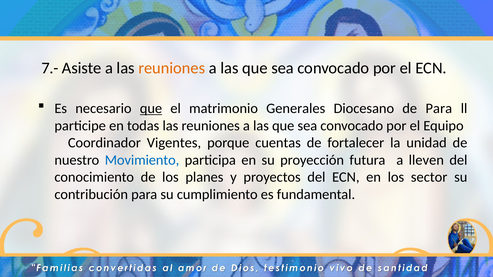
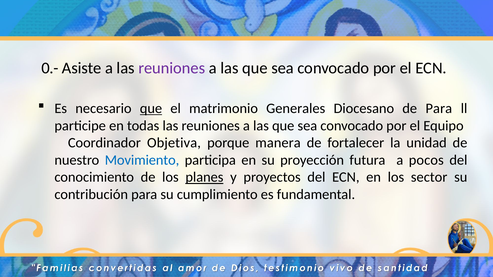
7.-: 7.- -> 0.-
reuniones at (172, 68) colour: orange -> purple
Vigentes: Vigentes -> Objetiva
cuentas: cuentas -> manera
lleven: lleven -> pocos
planes underline: none -> present
